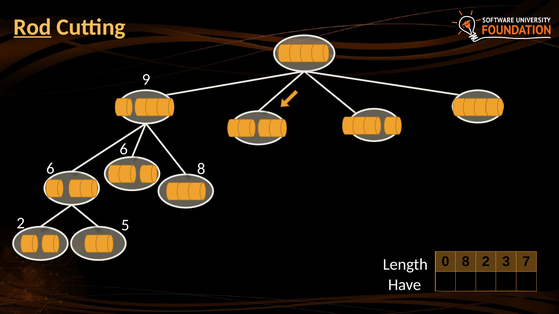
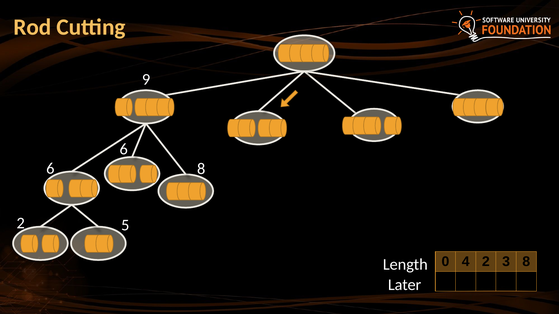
Rod underline: present -> none
0 8: 8 -> 4
3 7: 7 -> 8
Have: Have -> Later
